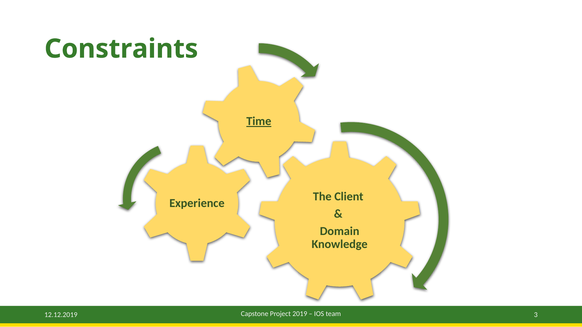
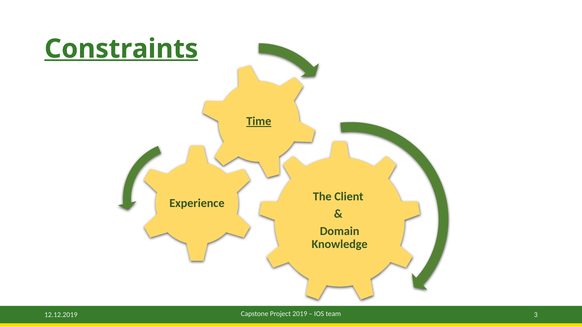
Constraints underline: none -> present
